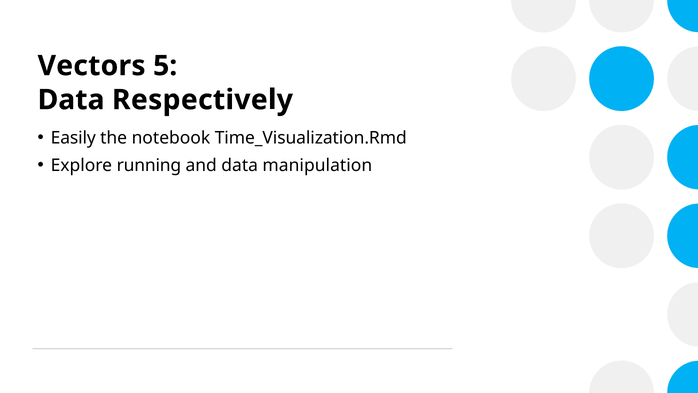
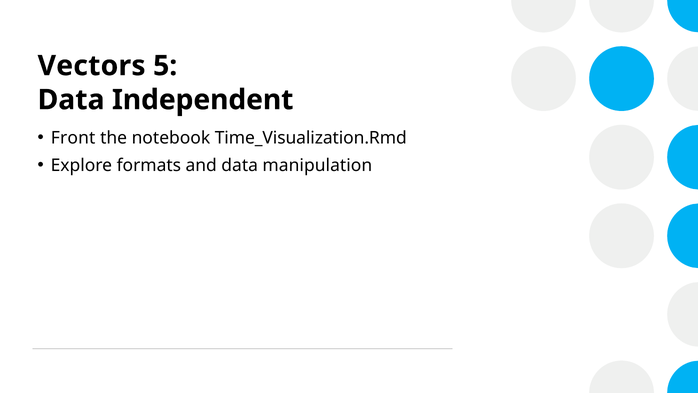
Respectively: Respectively -> Independent
Easily: Easily -> Front
running: running -> formats
